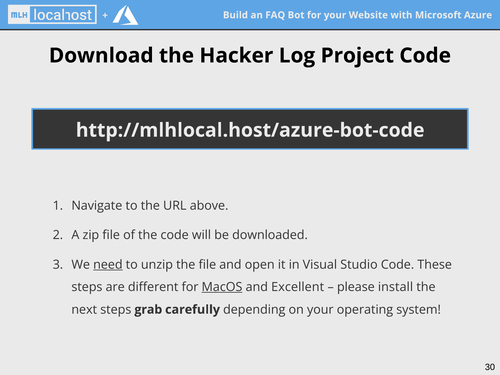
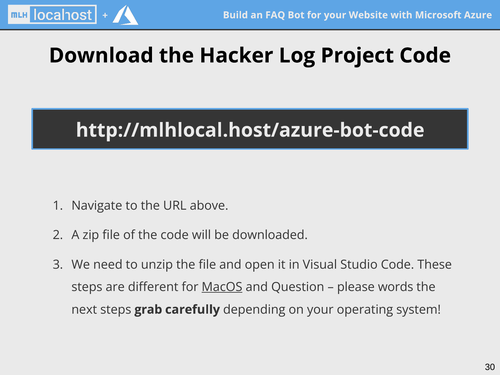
need underline: present -> none
Excellent: Excellent -> Question
install: install -> words
